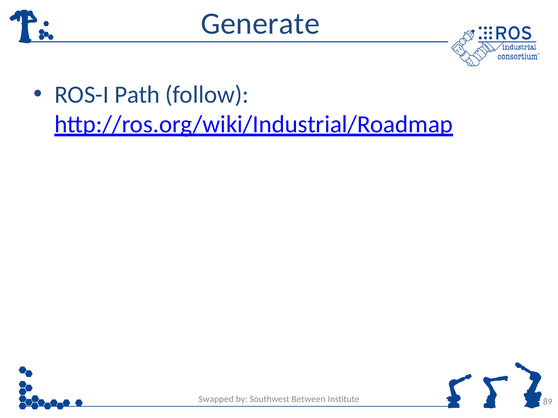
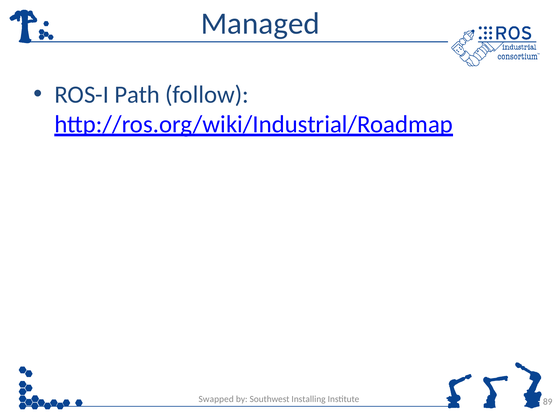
Generate: Generate -> Managed
Between: Between -> Installing
